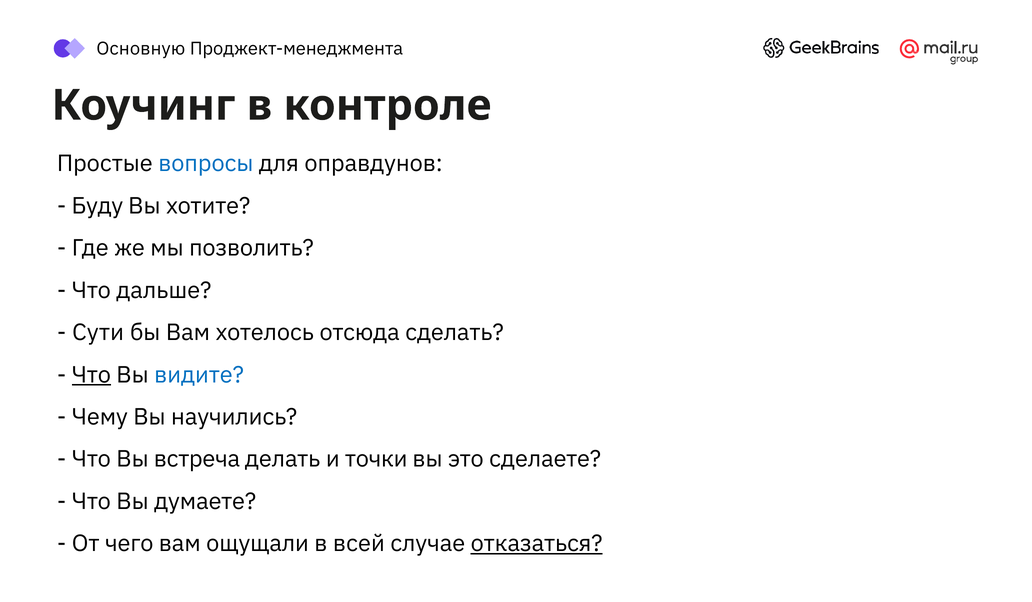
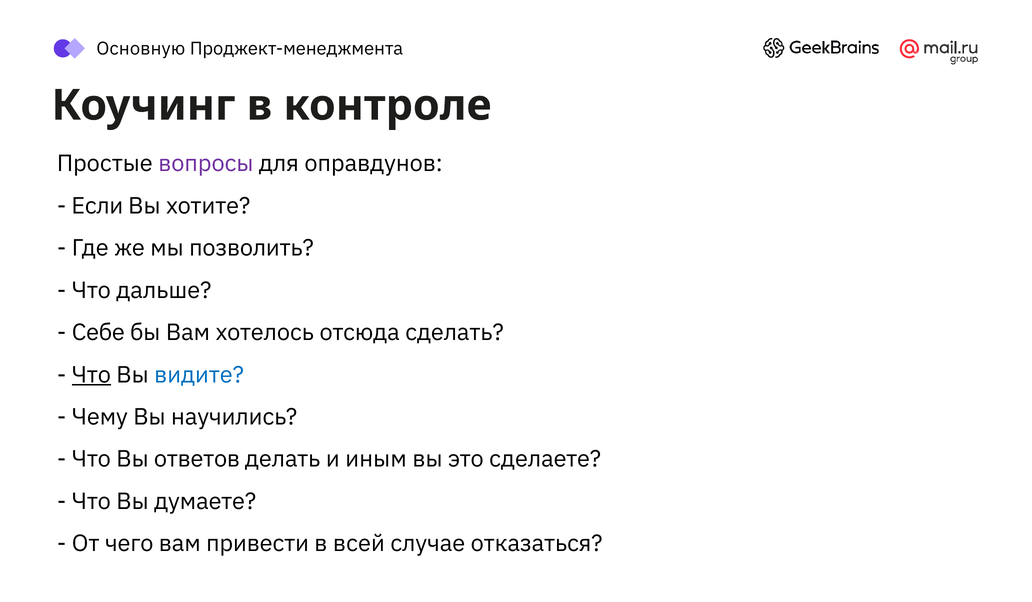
вопросы colour: blue -> purple
Буду: Буду -> Если
Сути: Сути -> Себе
встреча: встреча -> ответов
точки: точки -> иным
ощущали: ощущали -> привести
отказаться underline: present -> none
